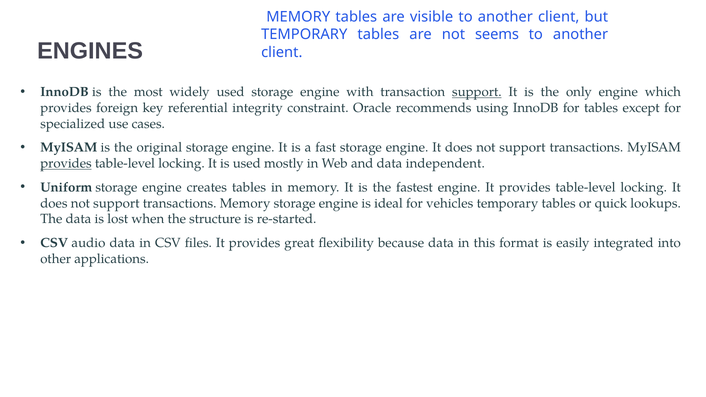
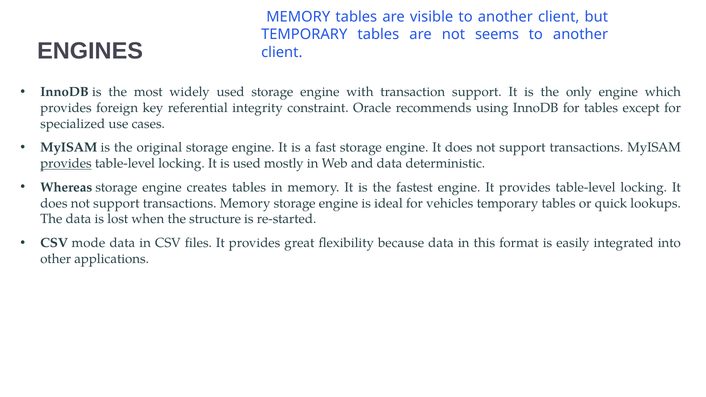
support at (477, 92) underline: present -> none
independent: independent -> deterministic
Uniform: Uniform -> Whereas
audio: audio -> mode
